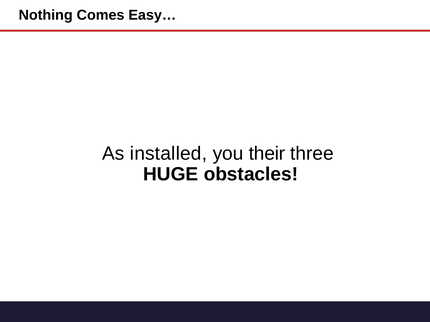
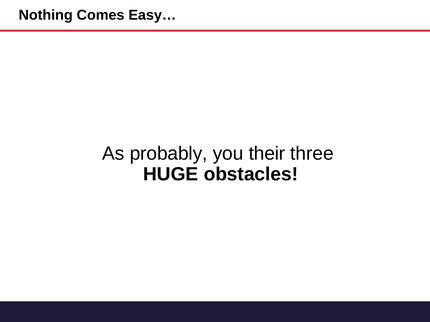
installed: installed -> probably
